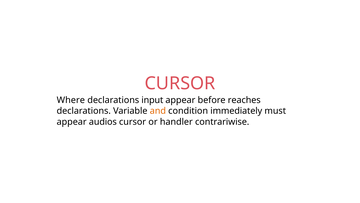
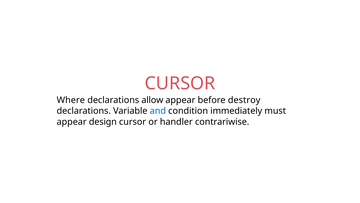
input: input -> allow
reaches: reaches -> destroy
and colour: orange -> blue
audios: audios -> design
